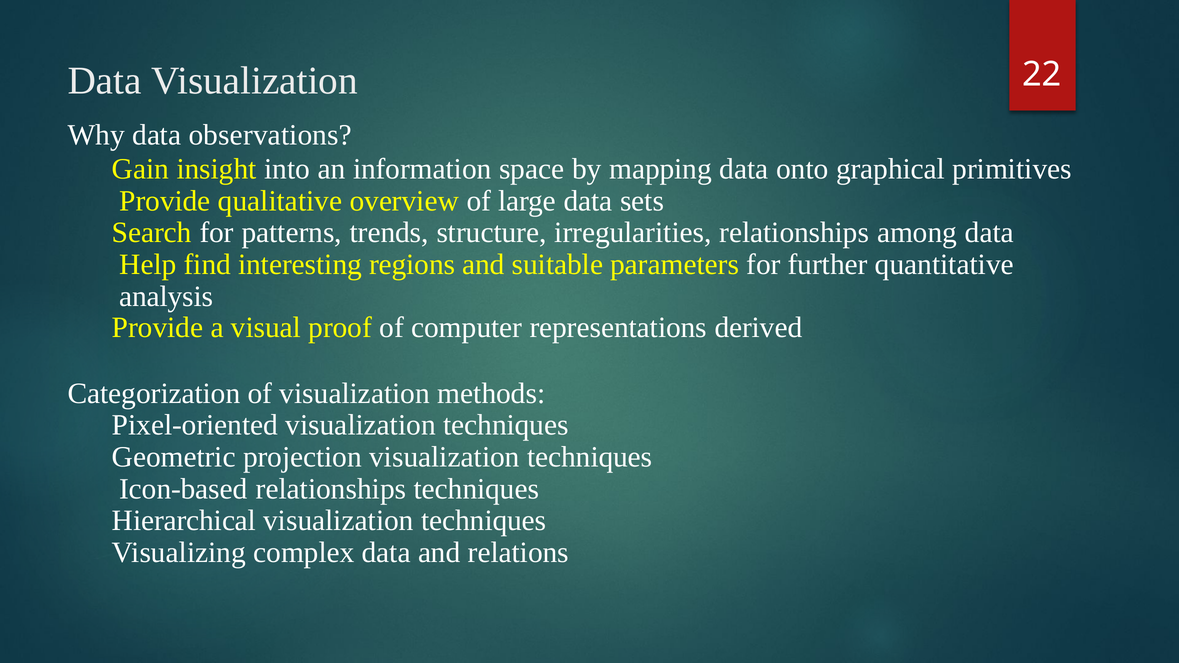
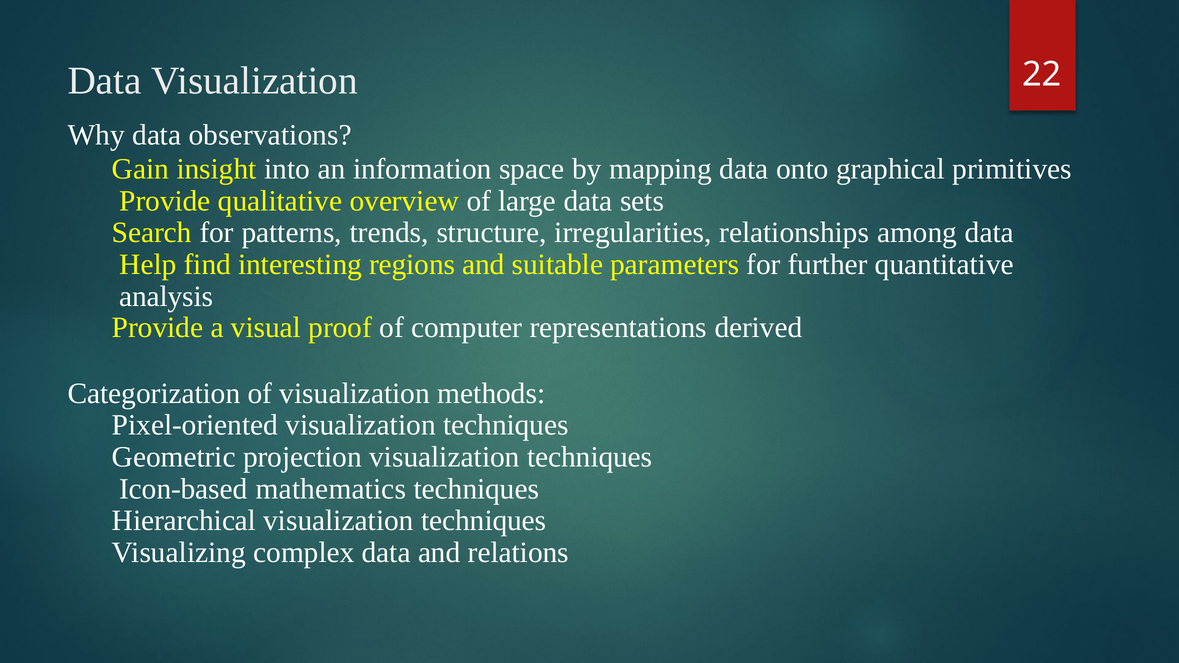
Icon-based relationships: relationships -> mathematics
